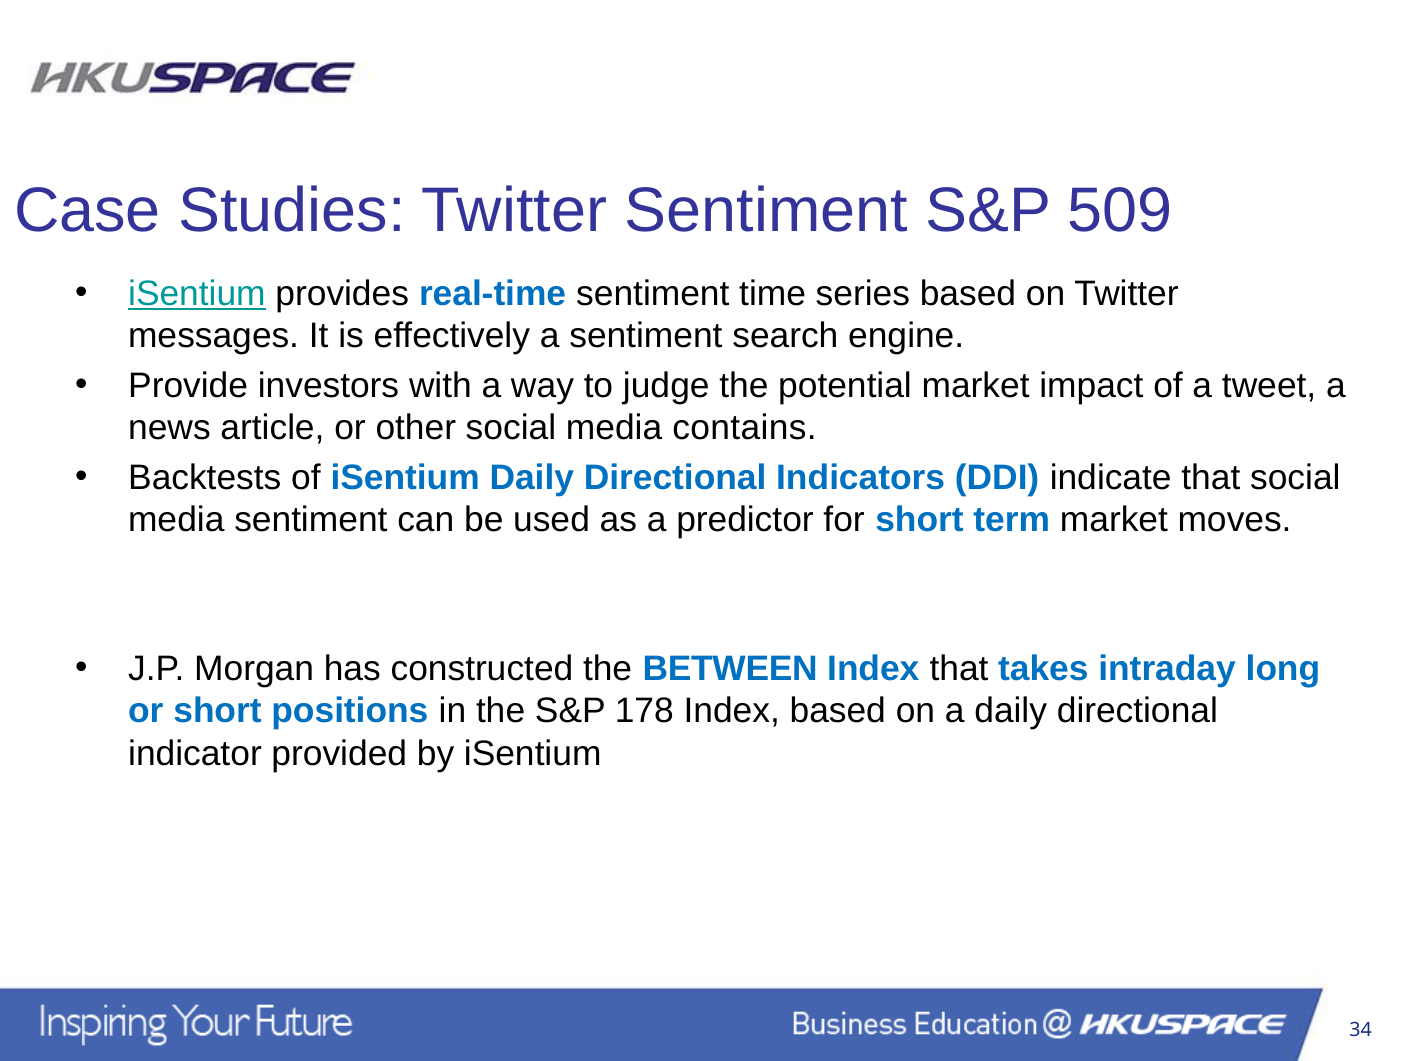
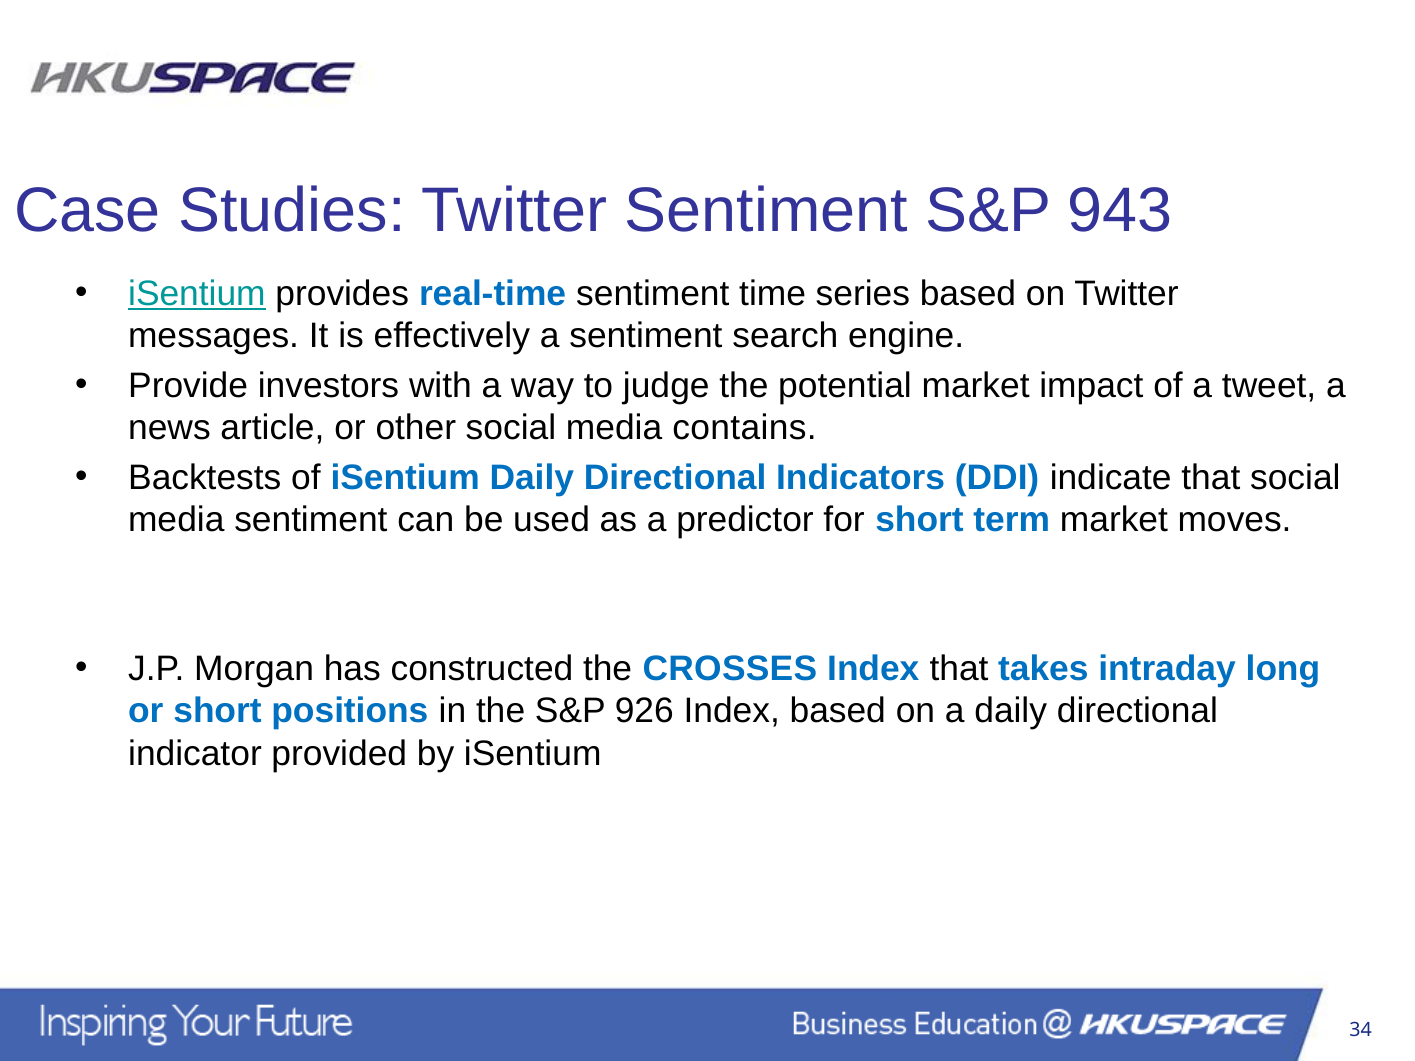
509: 509 -> 943
BETWEEN: BETWEEN -> CROSSES
178: 178 -> 926
